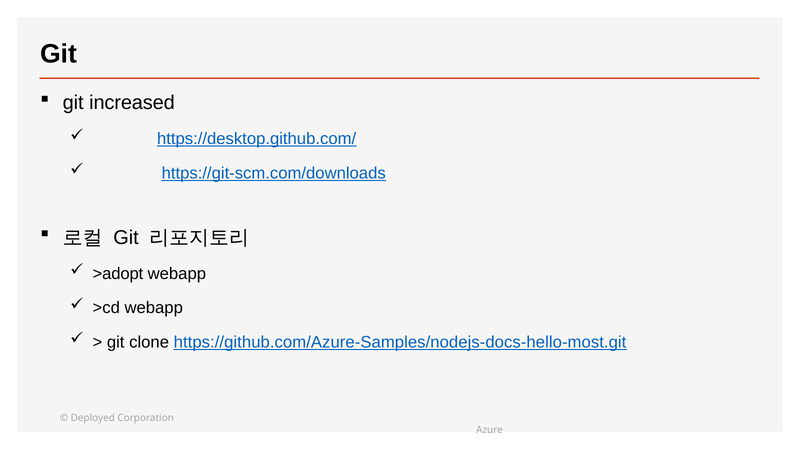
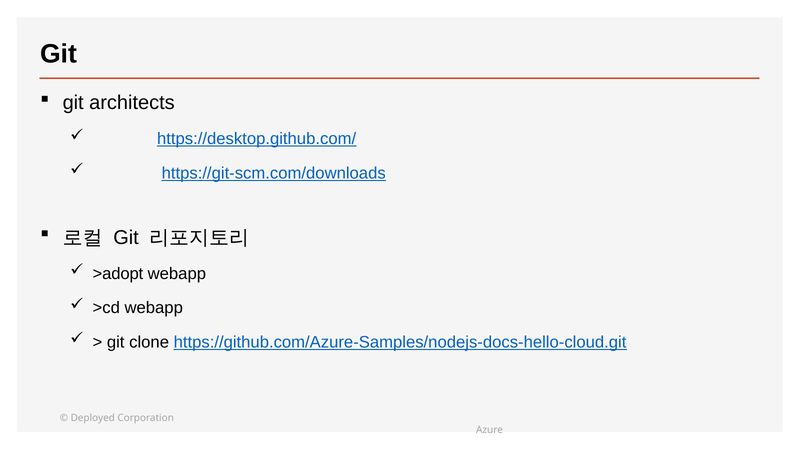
increased: increased -> architects
https://github.com/Azure-Samples/nodejs-docs-hello-most.git: https://github.com/Azure-Samples/nodejs-docs-hello-most.git -> https://github.com/Azure-Samples/nodejs-docs-hello-cloud.git
